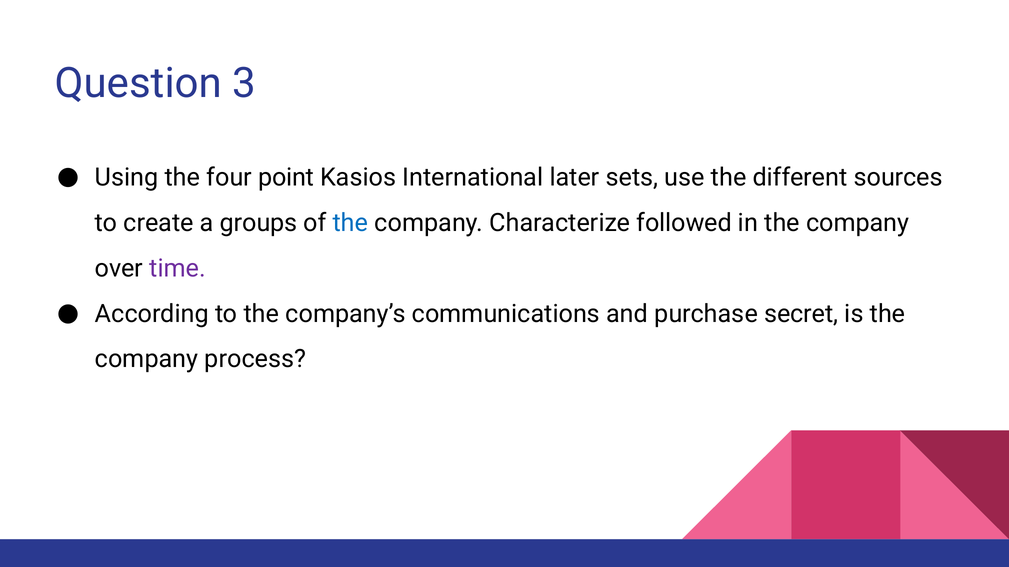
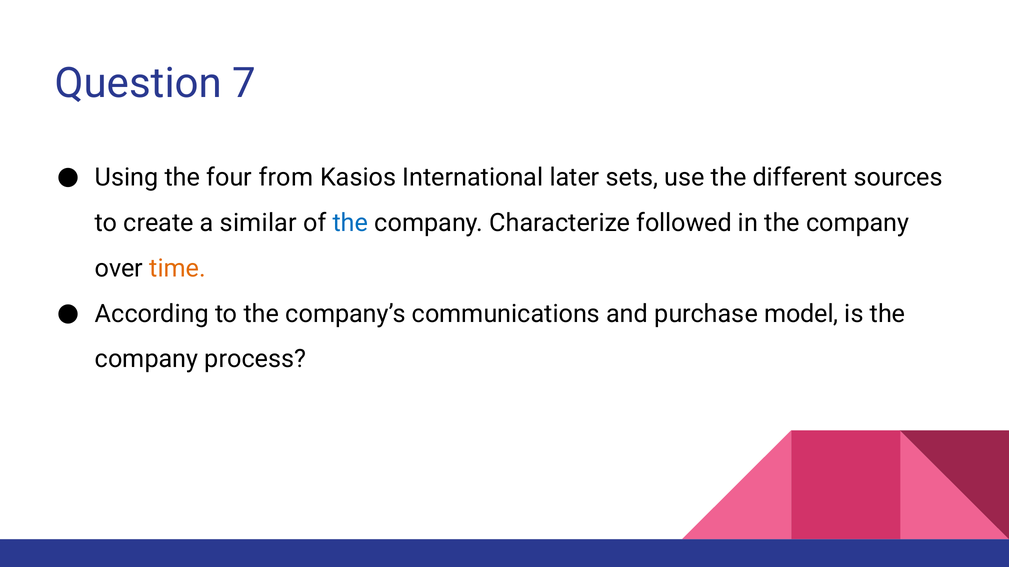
3: 3 -> 7
point: point -> from
groups: groups -> similar
time colour: purple -> orange
secret: secret -> model
